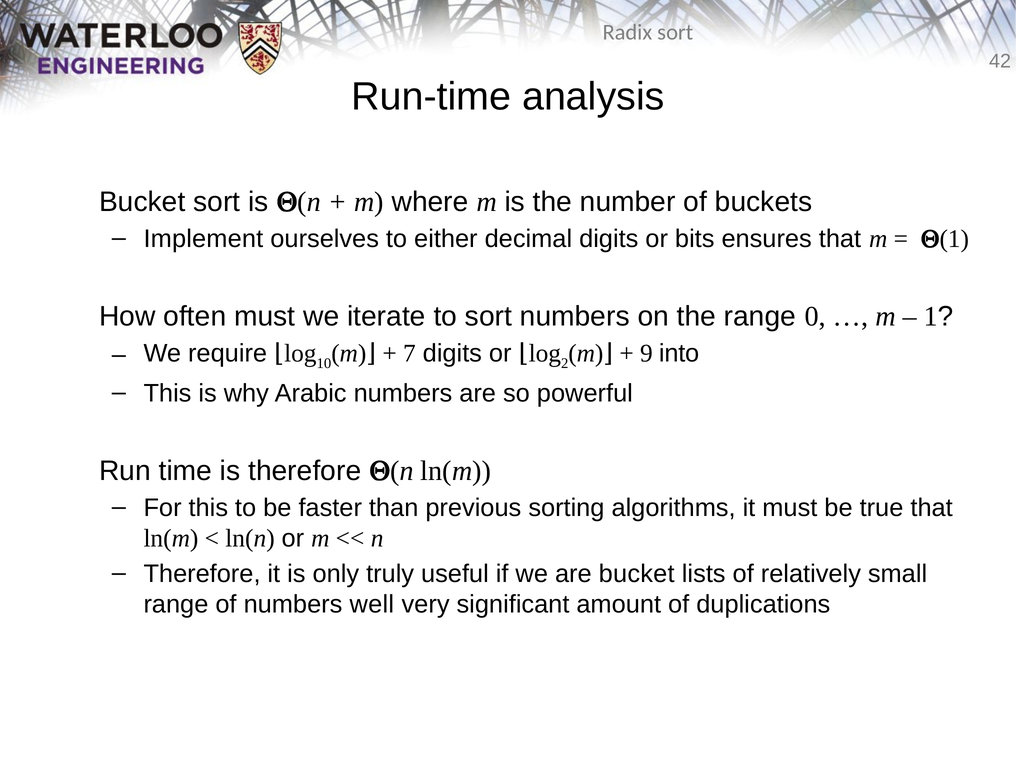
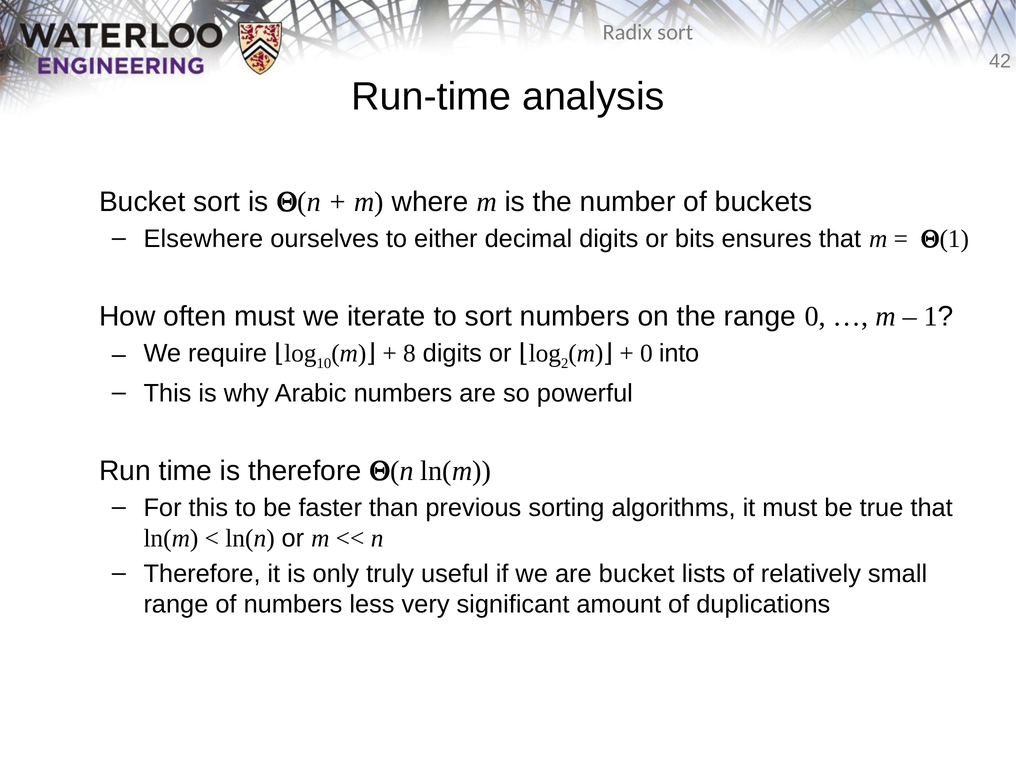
Implement: Implement -> Elsewhere
7: 7 -> 8
9 at (646, 353): 9 -> 0
well: well -> less
